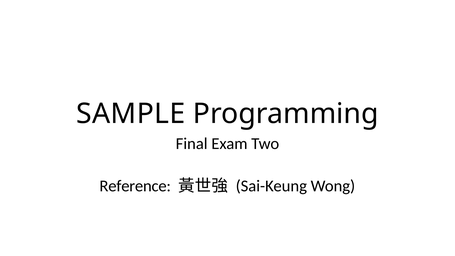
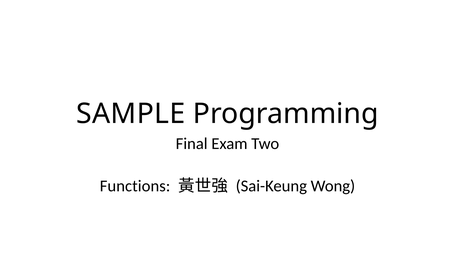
Reference: Reference -> Functions
